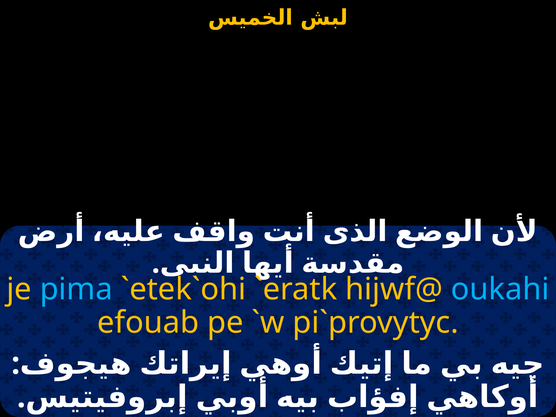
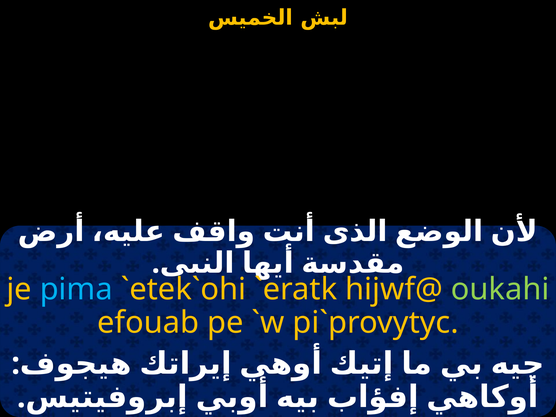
oukahi colour: light blue -> light green
